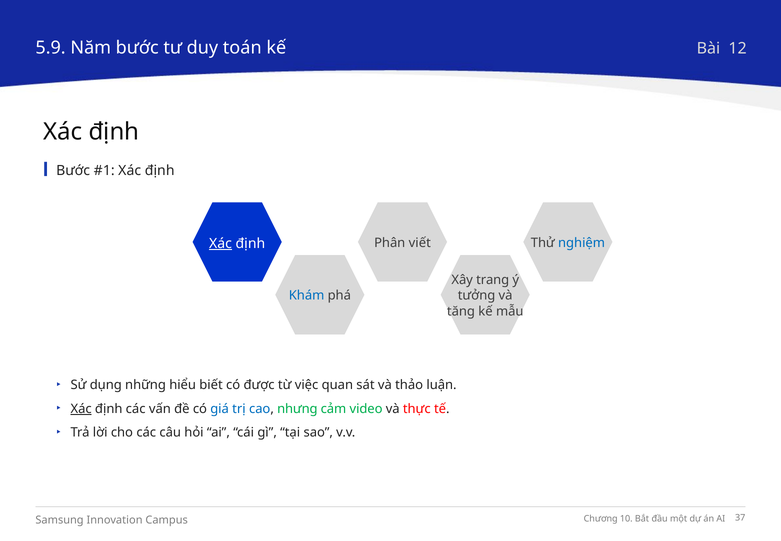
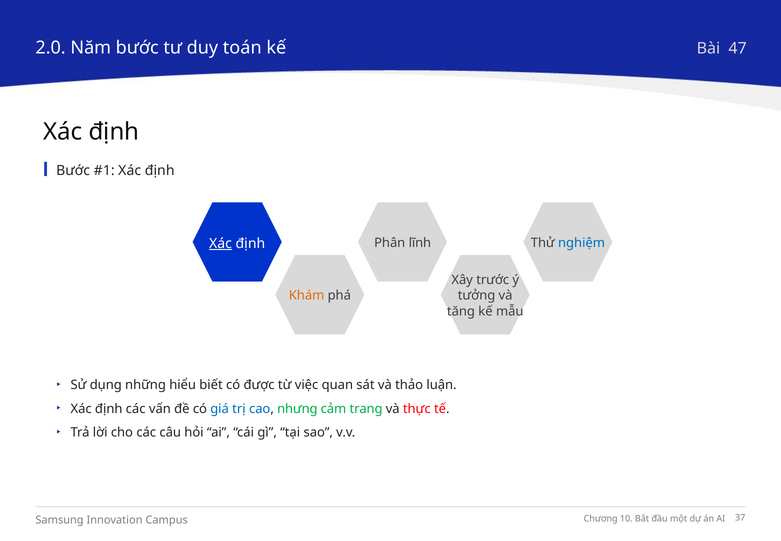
5.9: 5.9 -> 2.0
12: 12 -> 47
viết: viết -> lĩnh
trang: trang -> trước
Khám colour: blue -> orange
Xác at (81, 409) underline: present -> none
video: video -> trang
